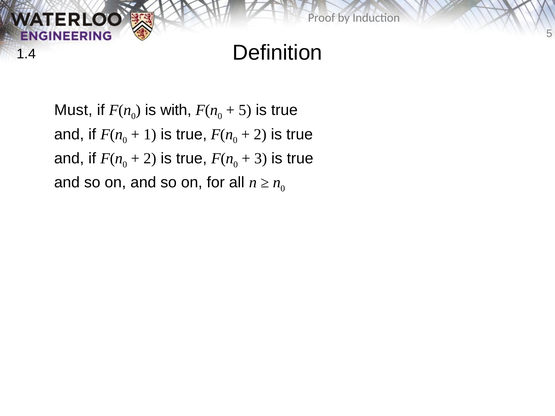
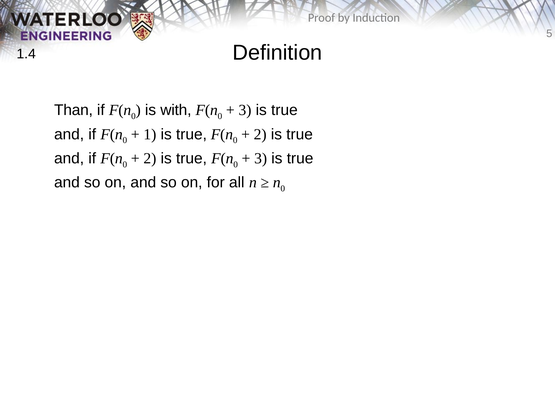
Must: Must -> Than
5 at (245, 110): 5 -> 3
